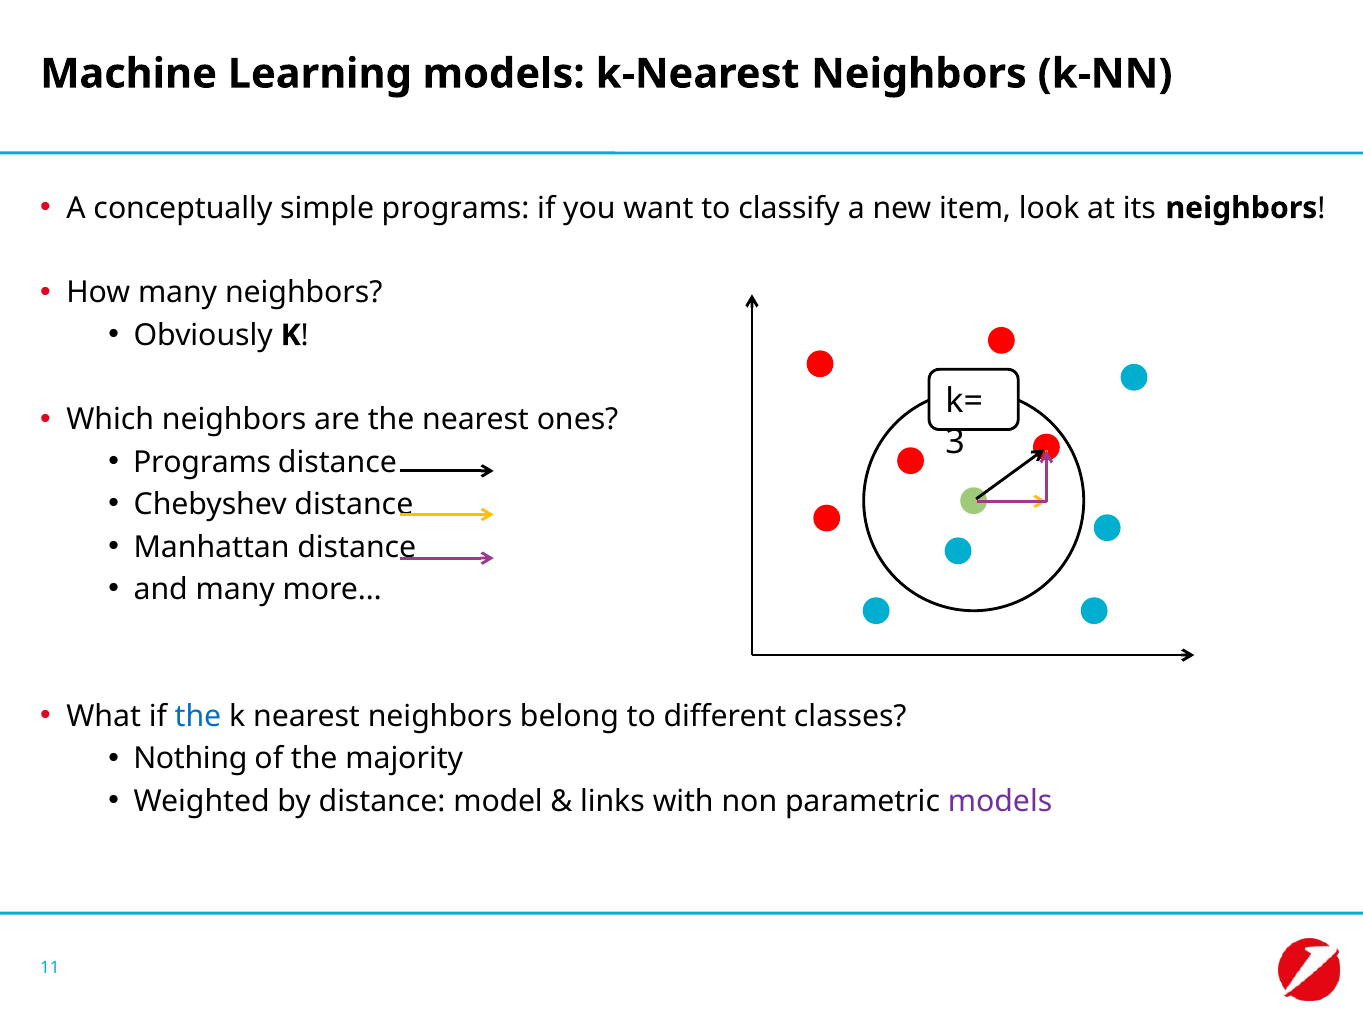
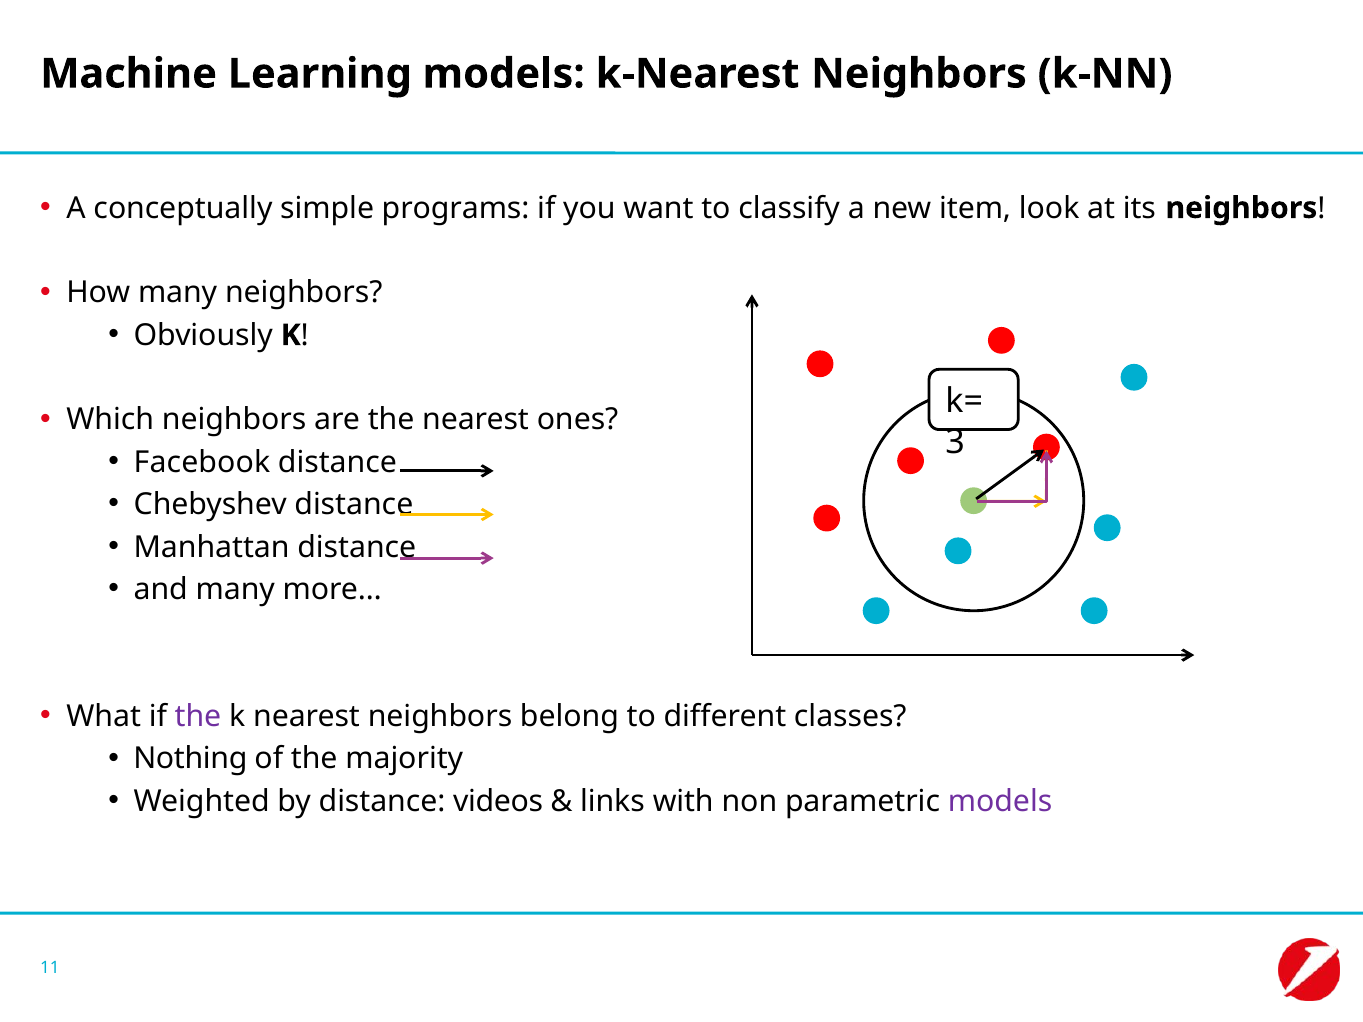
Programs at (202, 462): Programs -> Facebook
the at (198, 717) colour: blue -> purple
model: model -> videos
